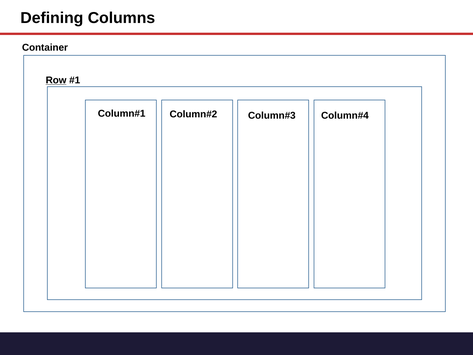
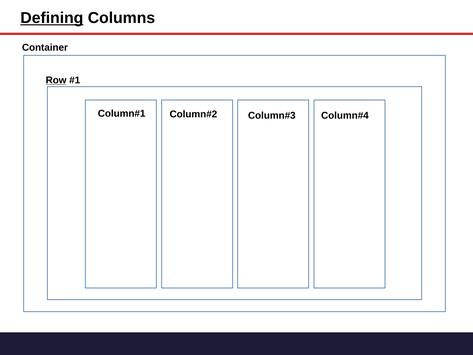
Defining underline: none -> present
